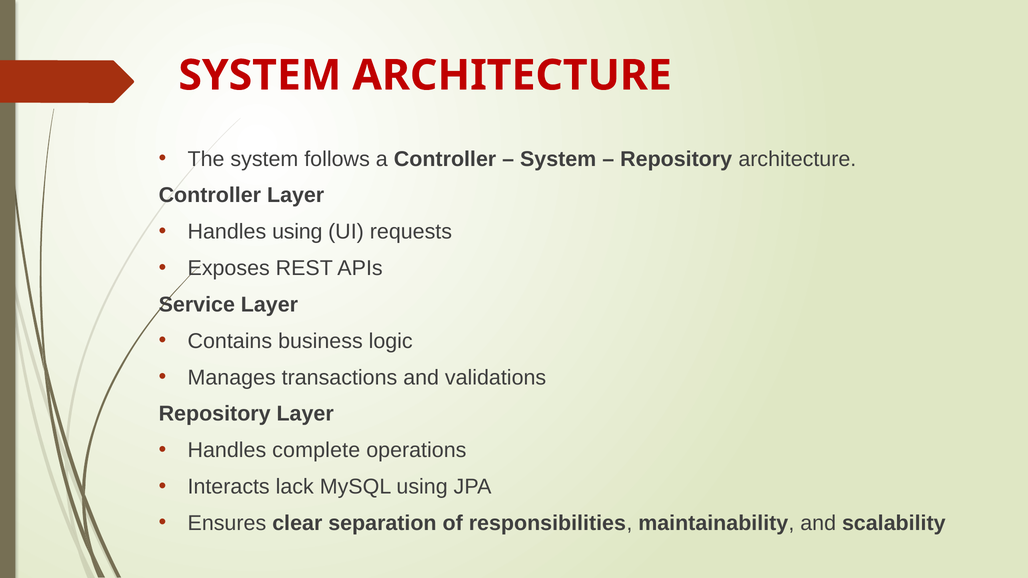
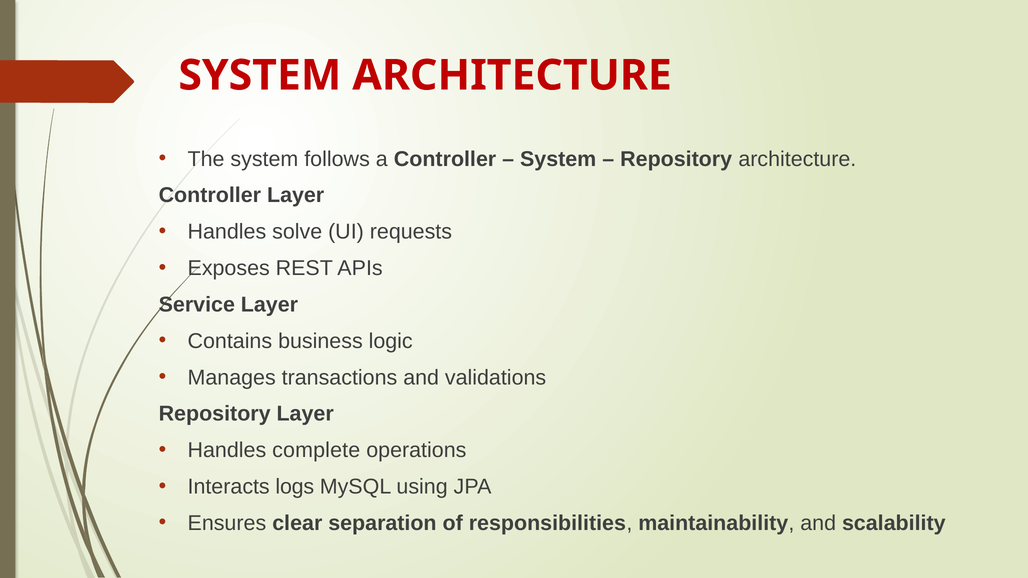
Handles using: using -> solve
lack: lack -> logs
